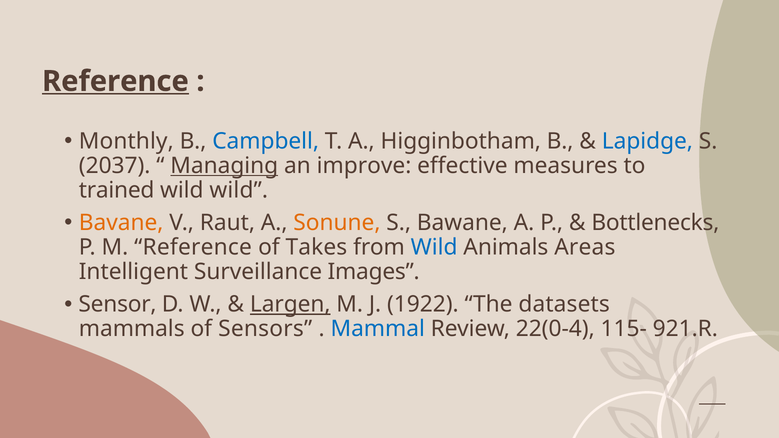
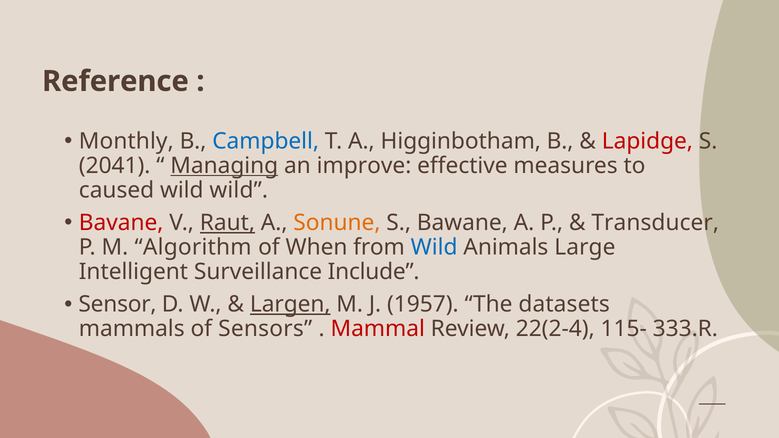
Reference at (115, 81) underline: present -> none
Lapidge colour: blue -> red
2037: 2037 -> 2041
trained: trained -> caused
Bavane colour: orange -> red
Raut underline: none -> present
Bottlenecks: Bottlenecks -> Transducer
M Reference: Reference -> Algorithm
Takes: Takes -> When
Areas: Areas -> Large
Images: Images -> Include
1922: 1922 -> 1957
Mammal colour: blue -> red
22(0‐4: 22(0‐4 -> 22(2‐4
921.R: 921.R -> 333.R
